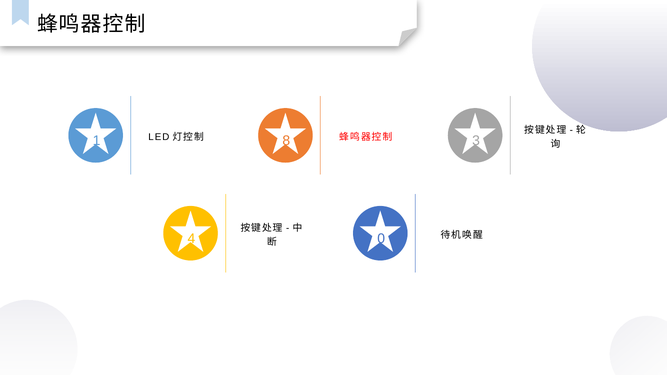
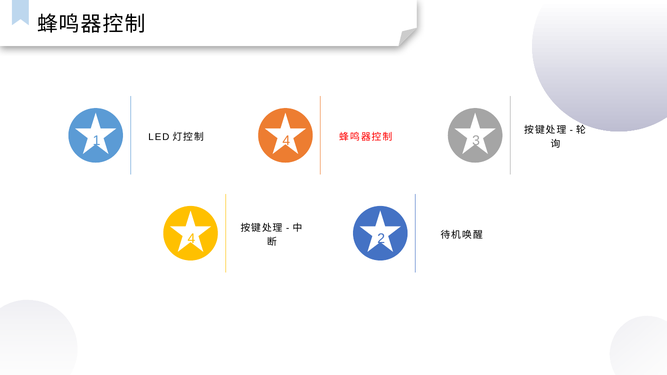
1 8: 8 -> 4
0: 0 -> 2
